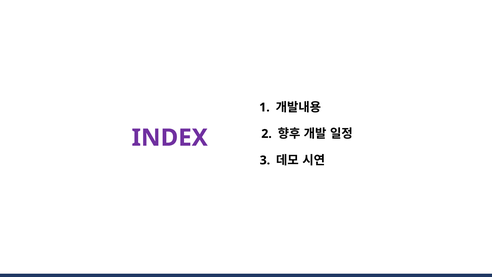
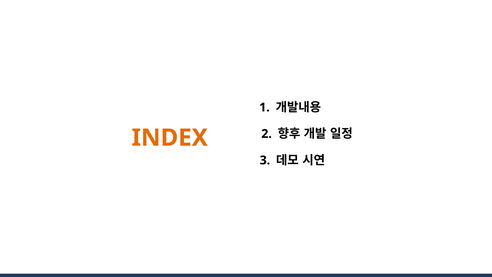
INDEX colour: purple -> orange
